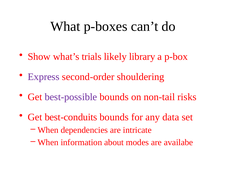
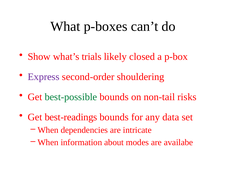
library: library -> closed
best-possible colour: purple -> green
best-conduits: best-conduits -> best-readings
